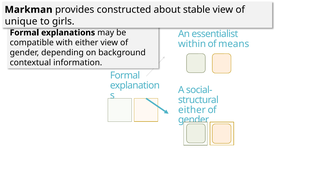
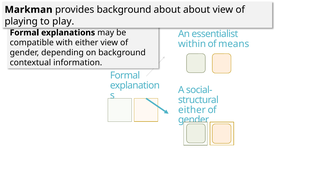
provides constructed: constructed -> background
about stable: stable -> about
unique: unique -> playing
girls: girls -> play
